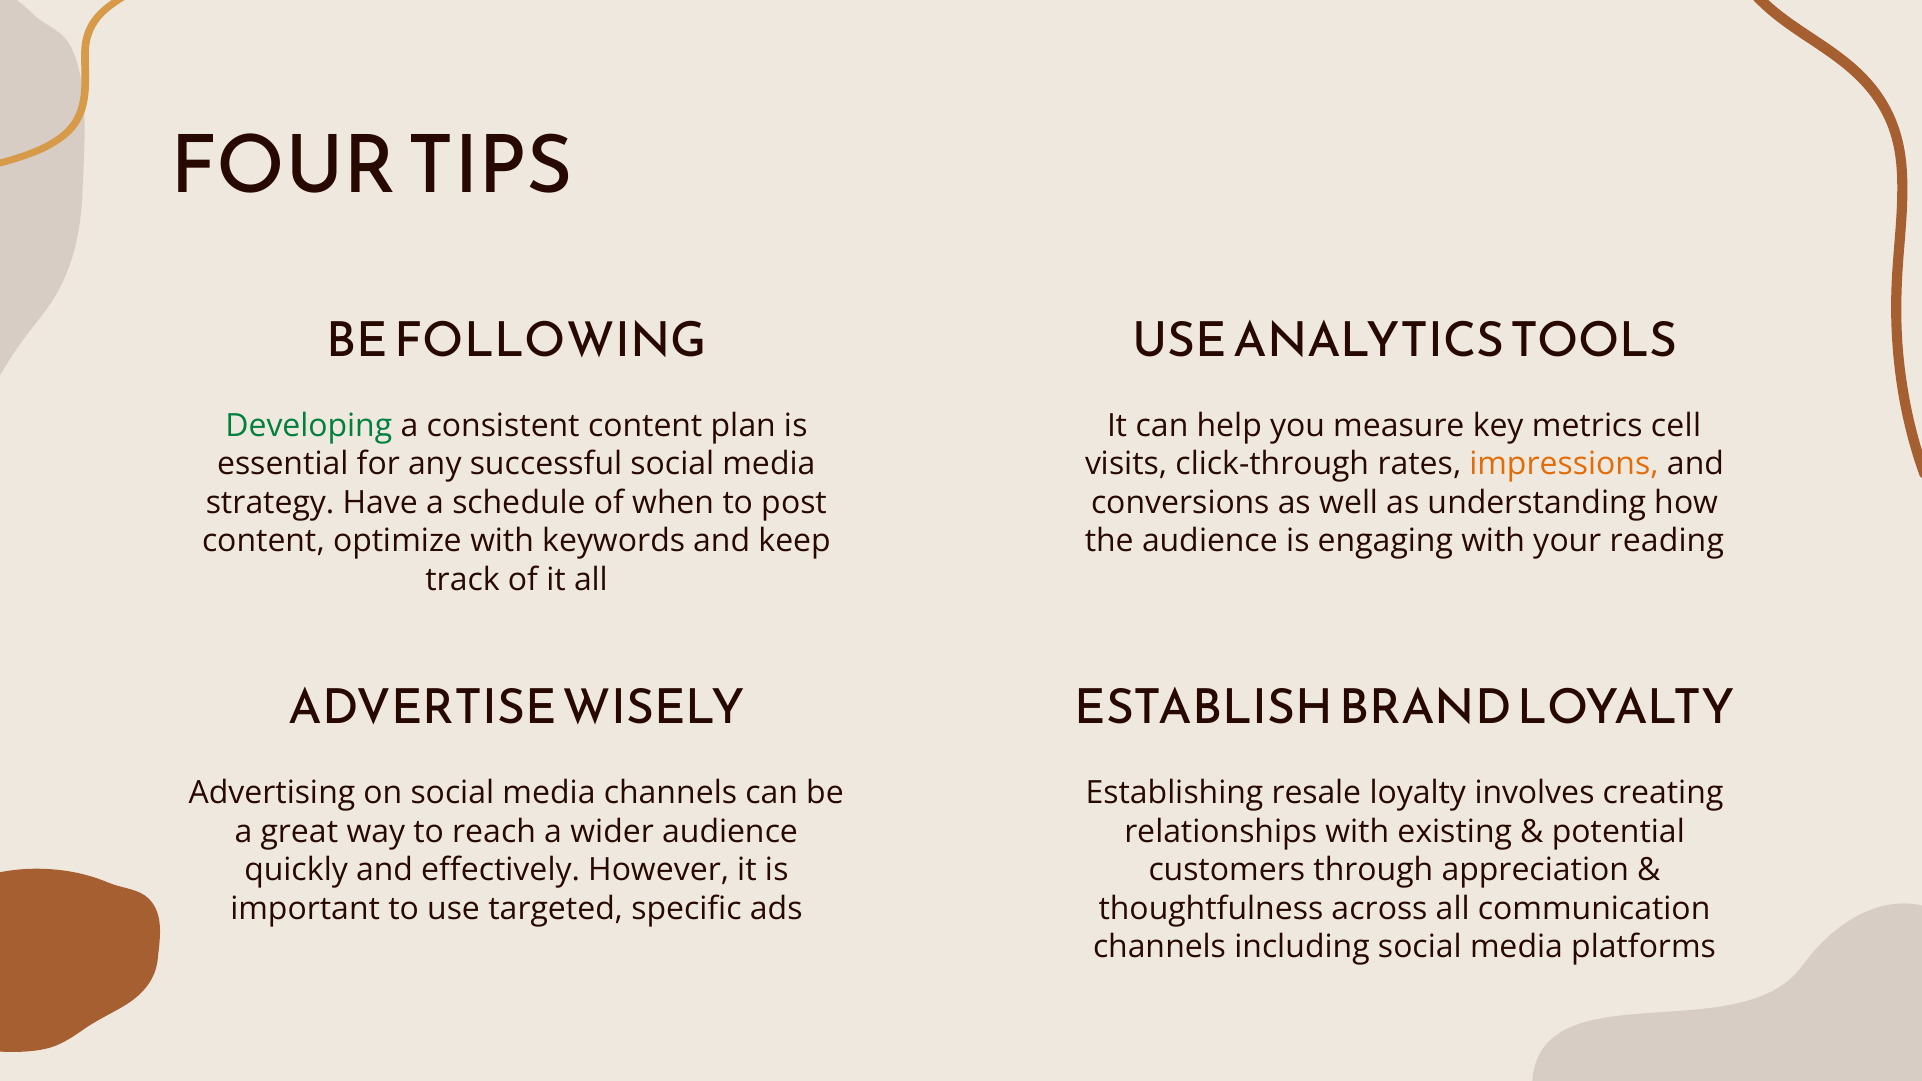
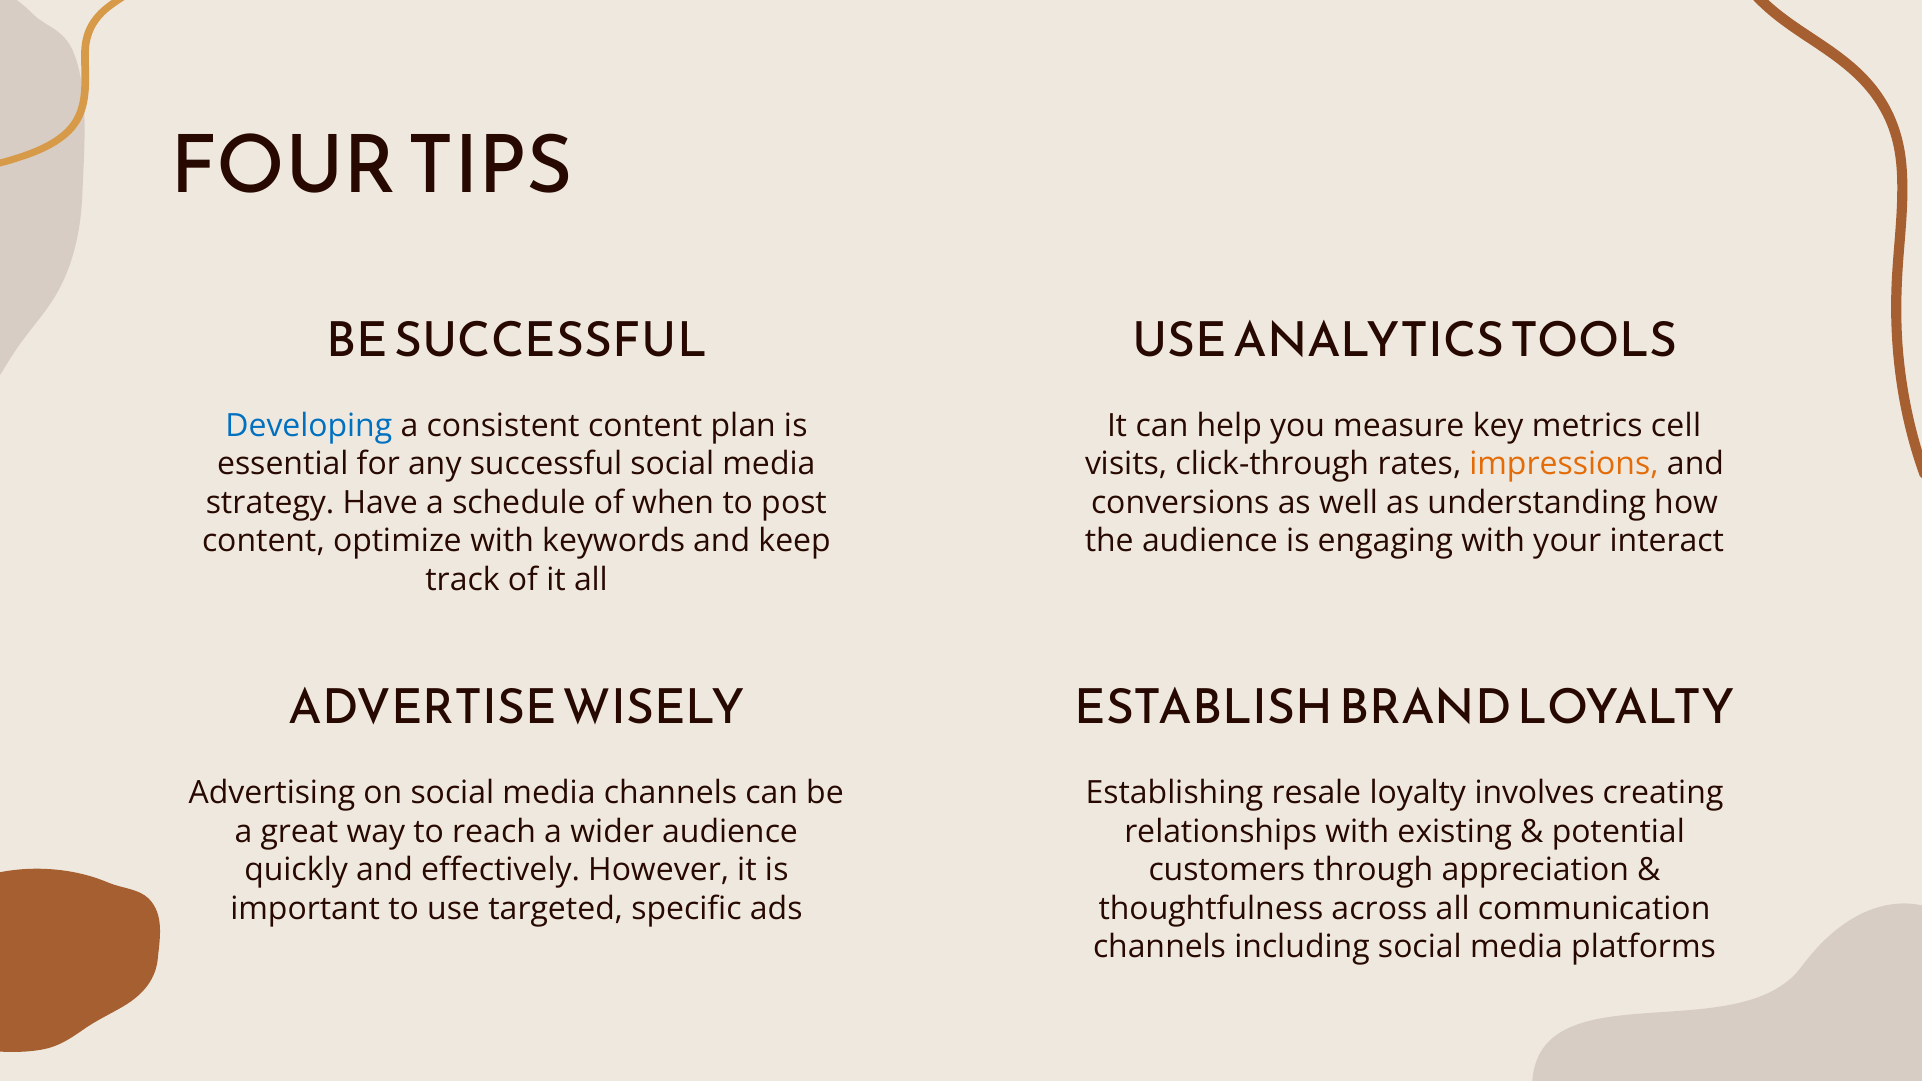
BE FOLLOWING: FOLLOWING -> SUCCESSFUL
Developing colour: green -> blue
reading: reading -> interact
